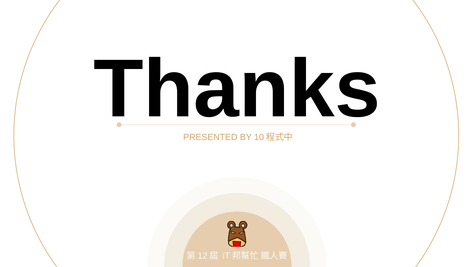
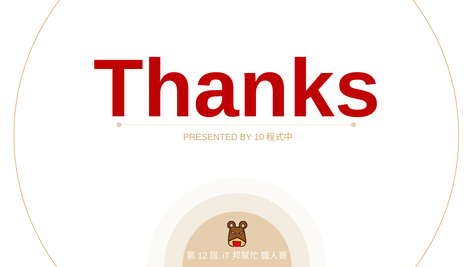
Thanks colour: black -> red
